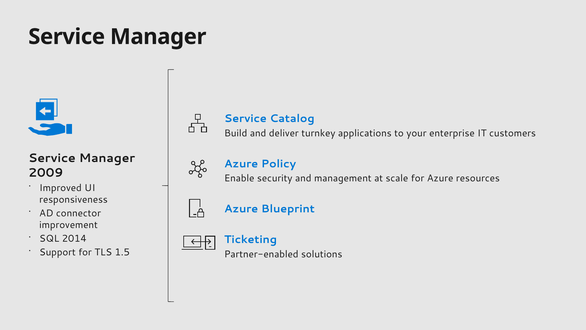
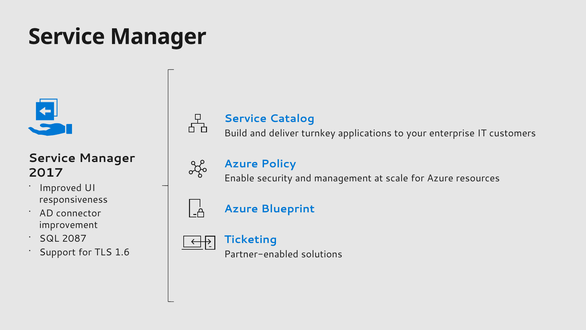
2009: 2009 -> 2017
2014: 2014 -> 2087
1.5: 1.5 -> 1.6
